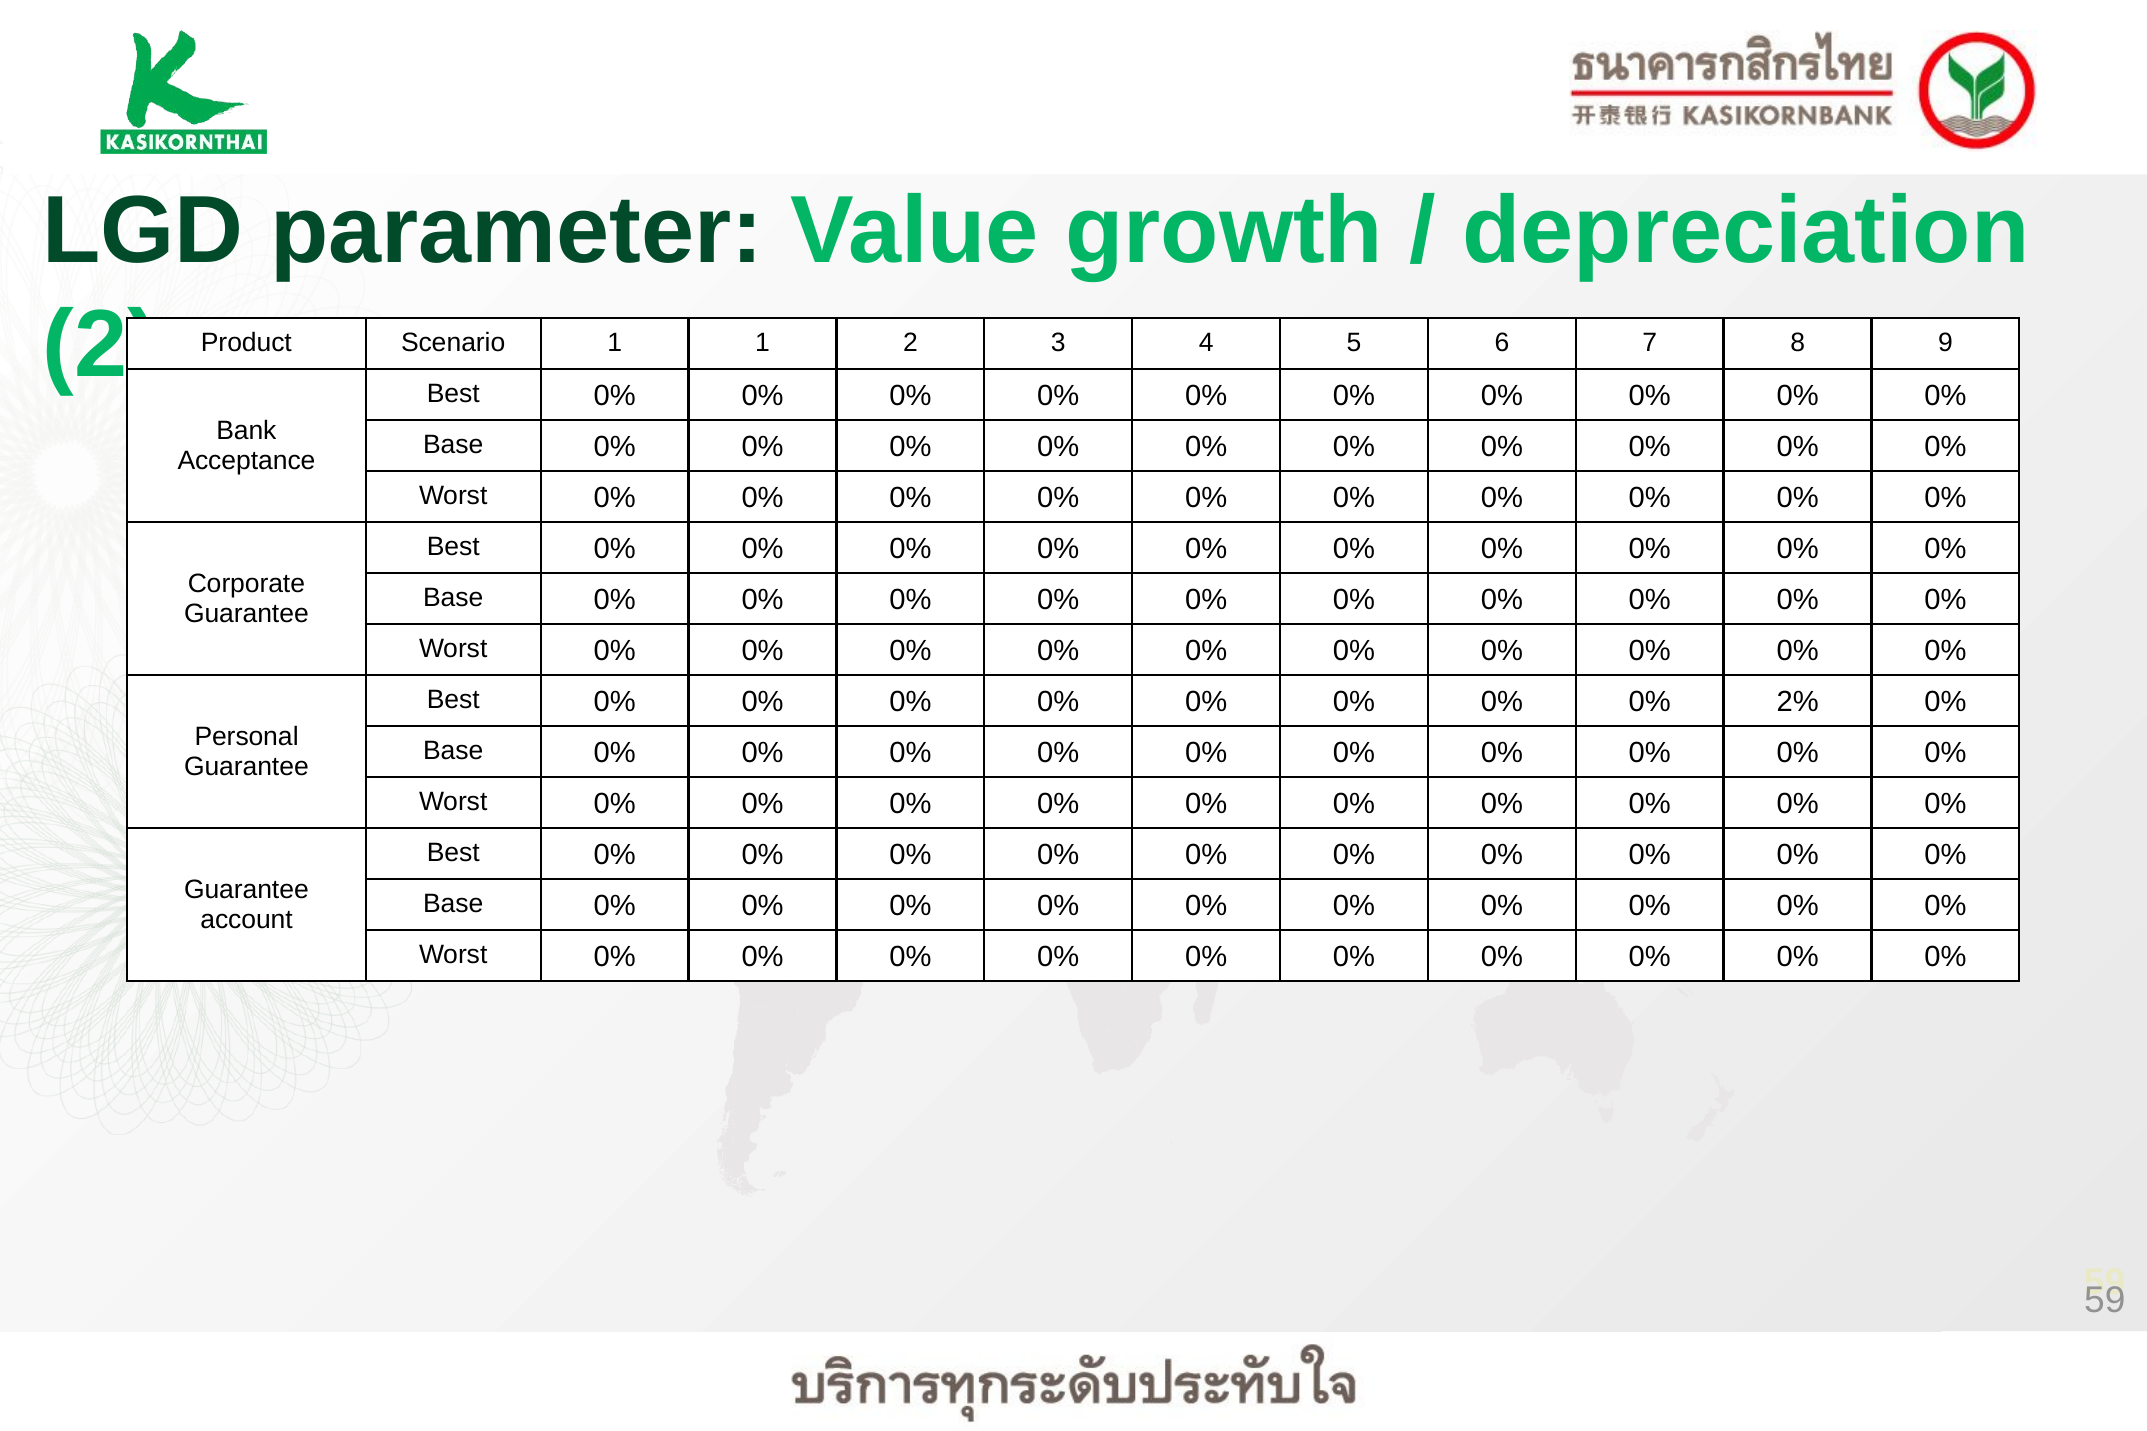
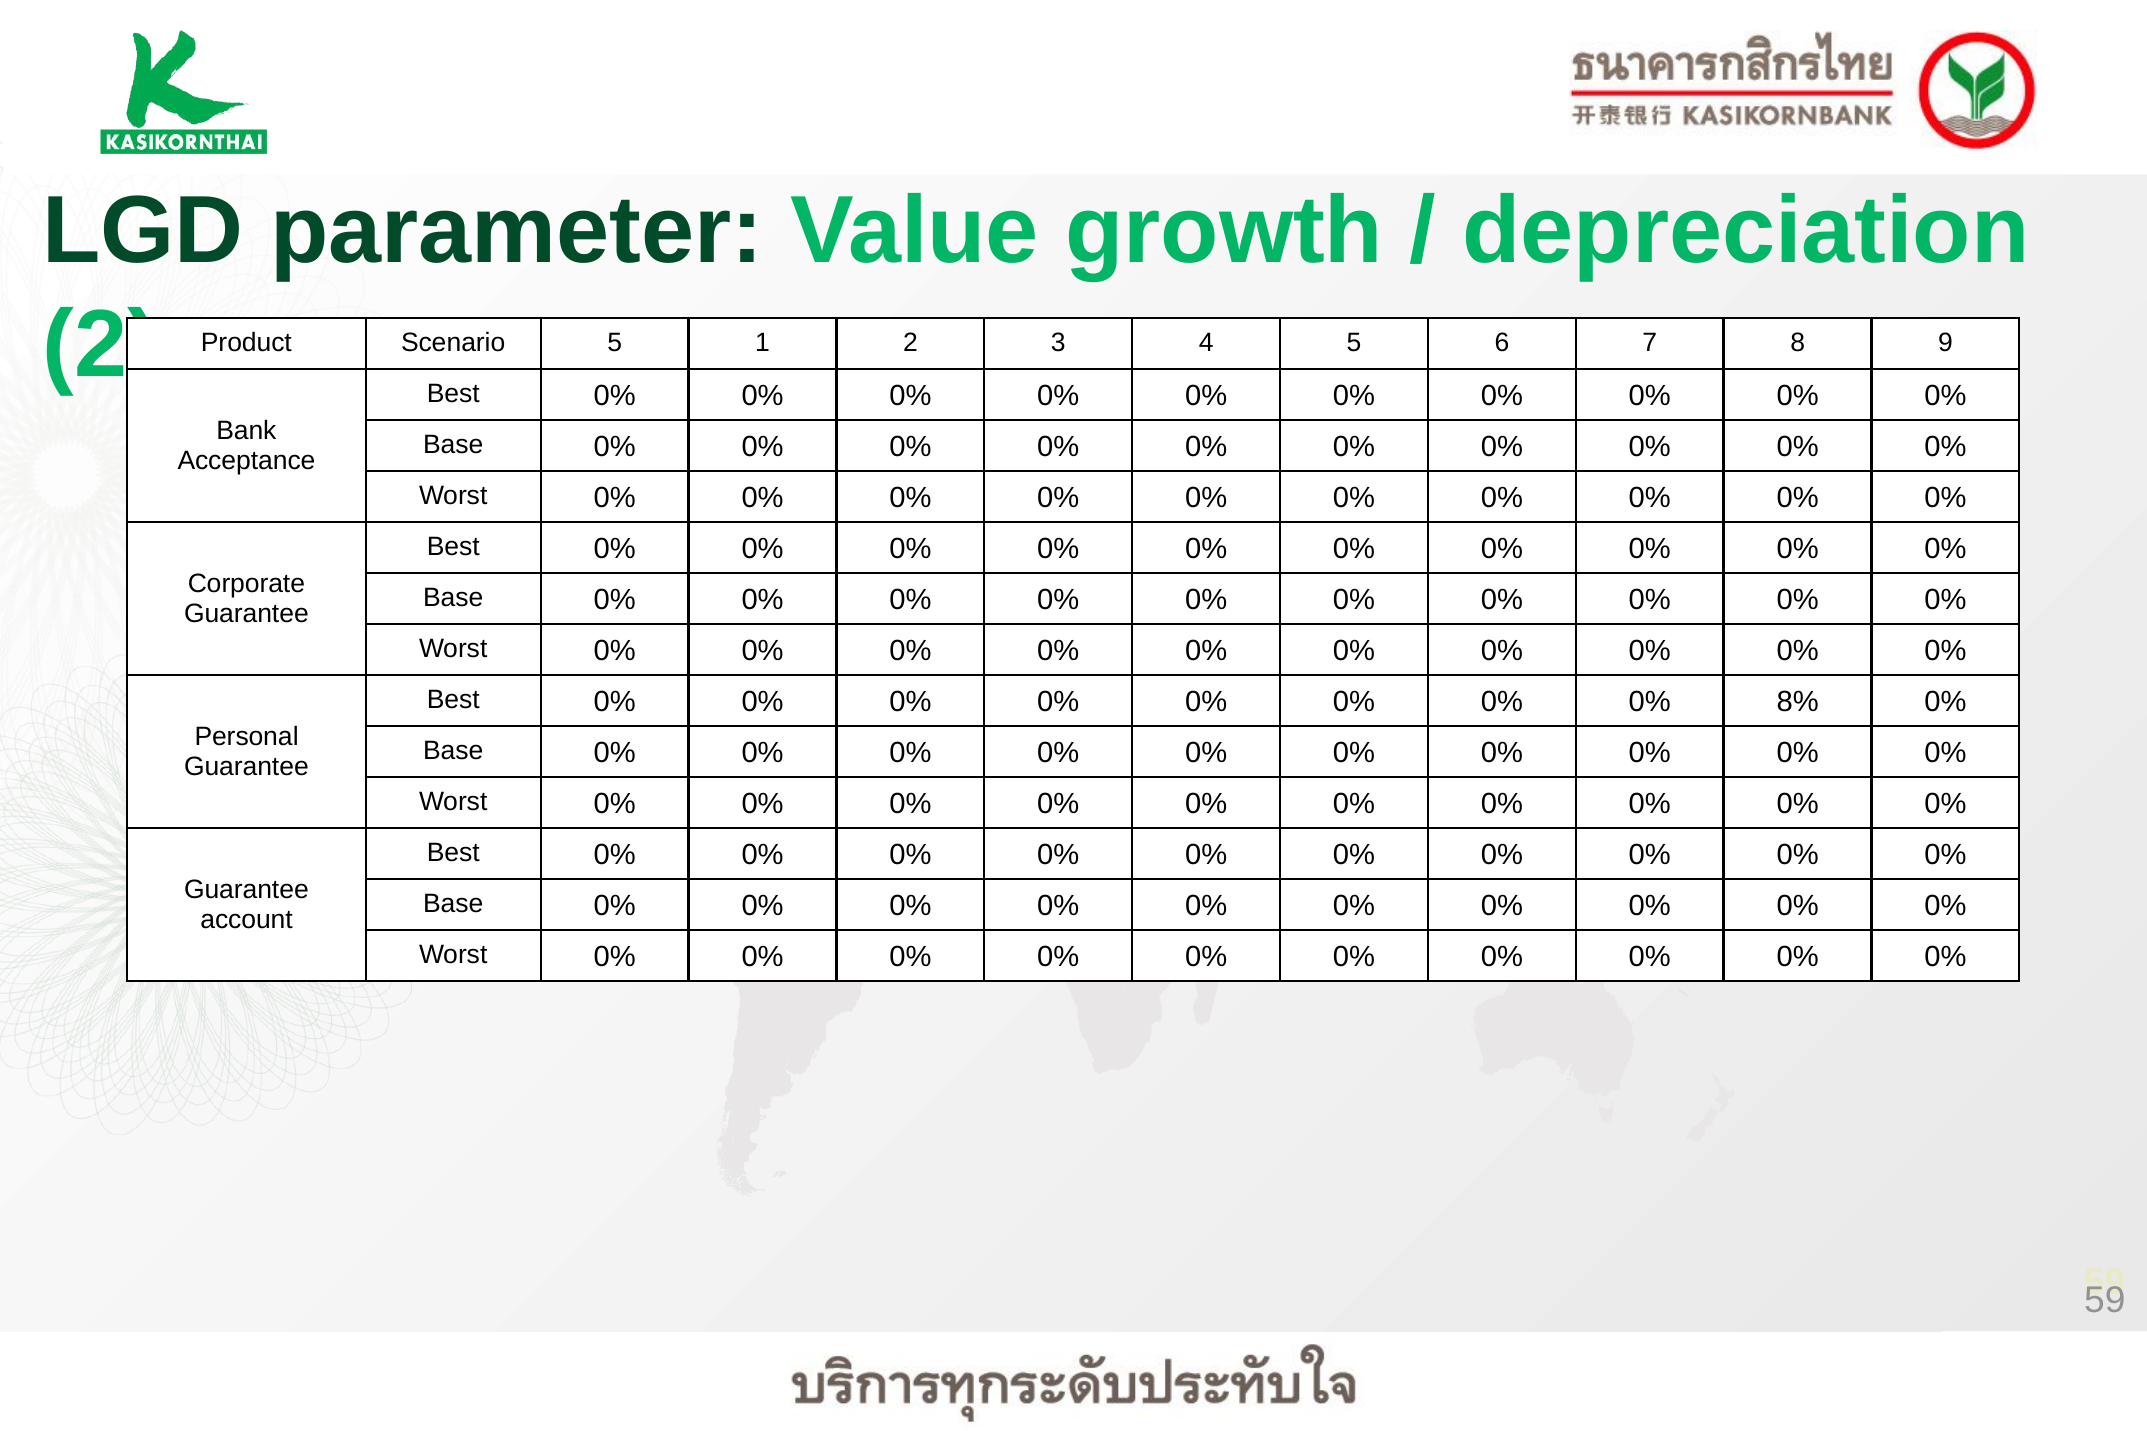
Scenario 1: 1 -> 5
2%: 2% -> 8%
